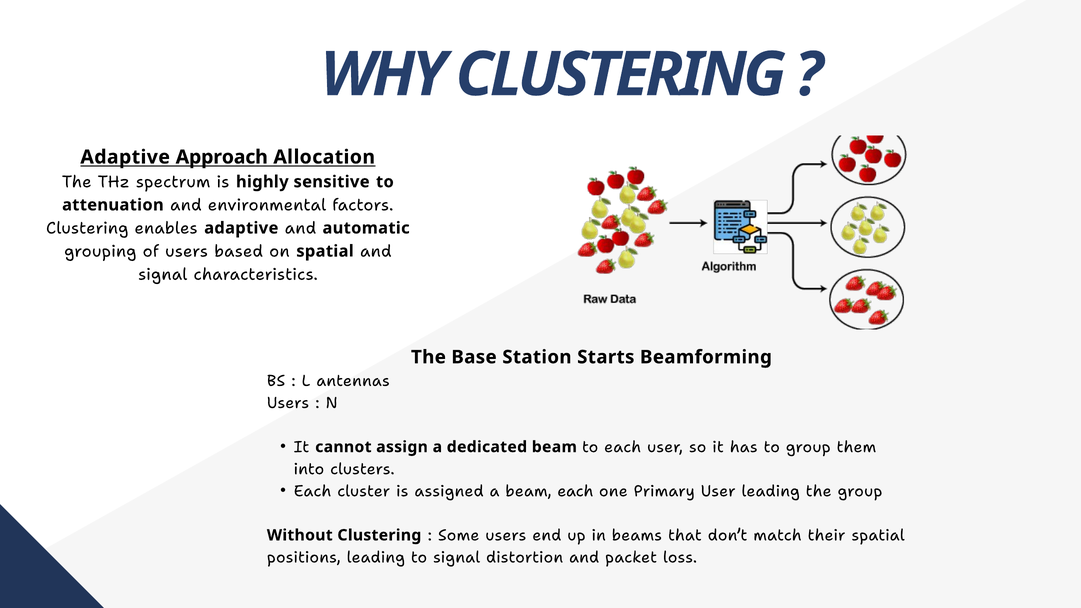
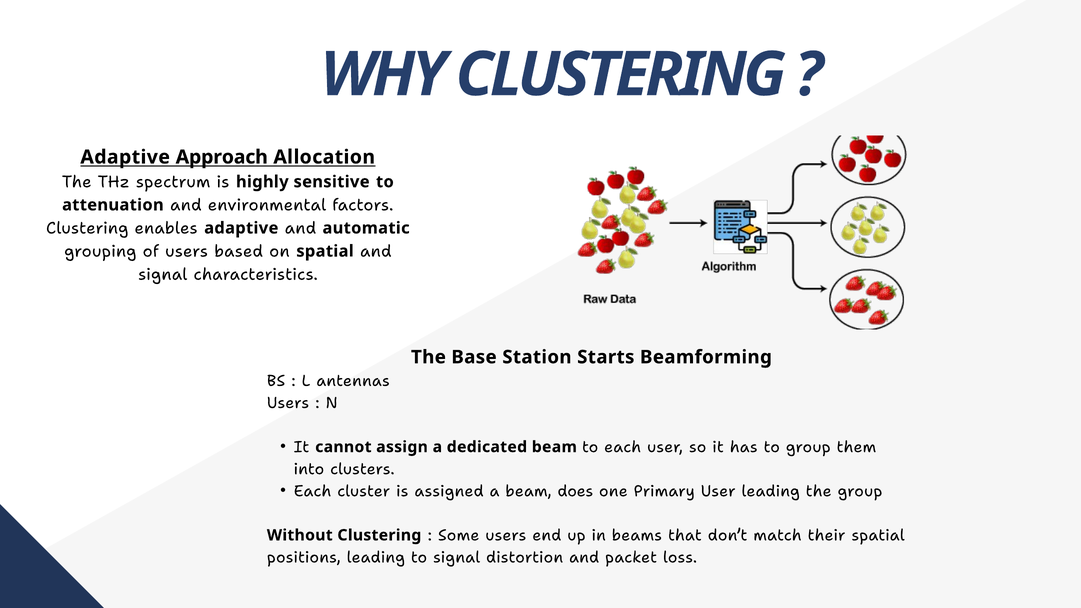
beam each: each -> does
